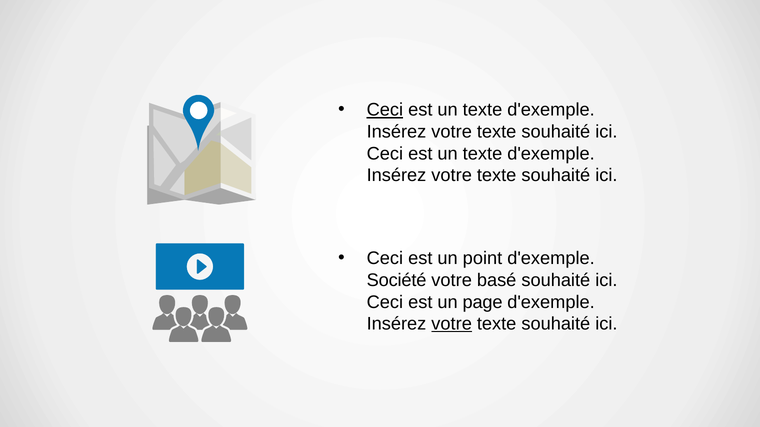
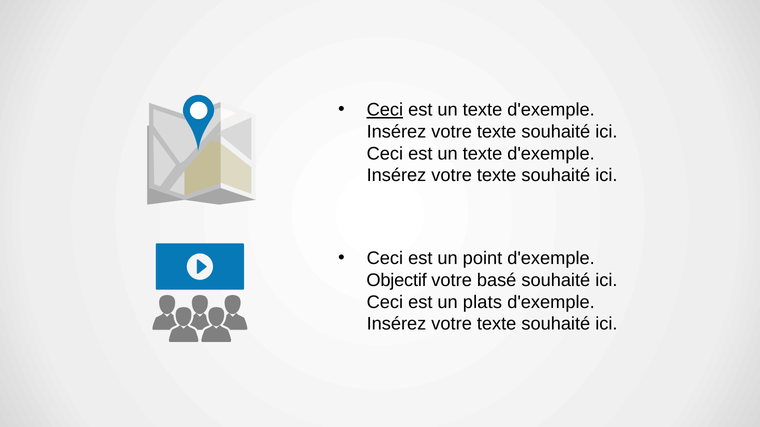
Société: Société -> Objectif
page: page -> plats
votre at (452, 324) underline: present -> none
